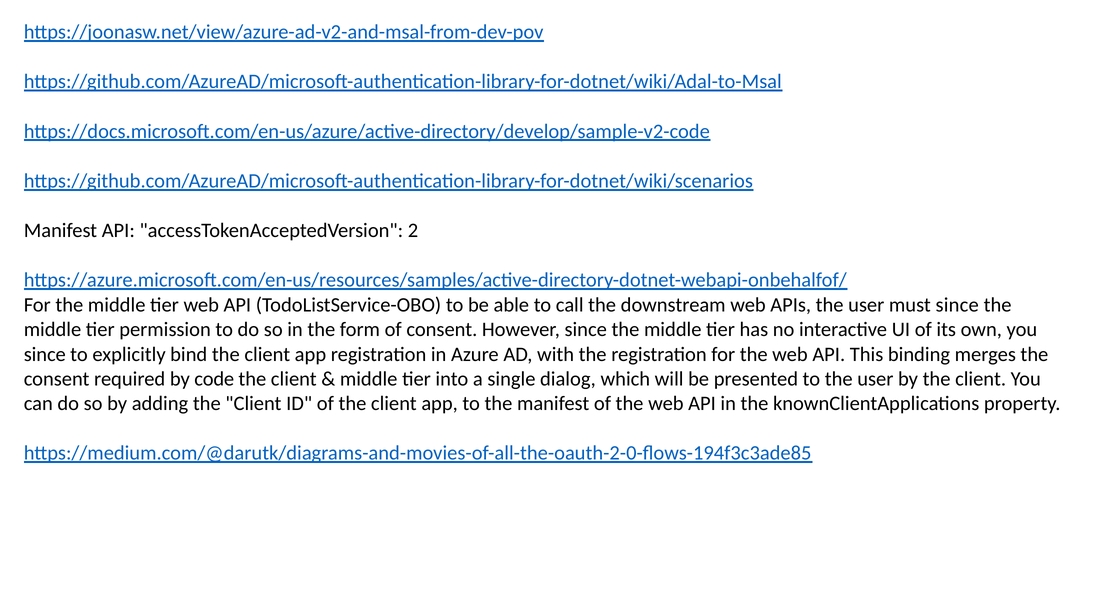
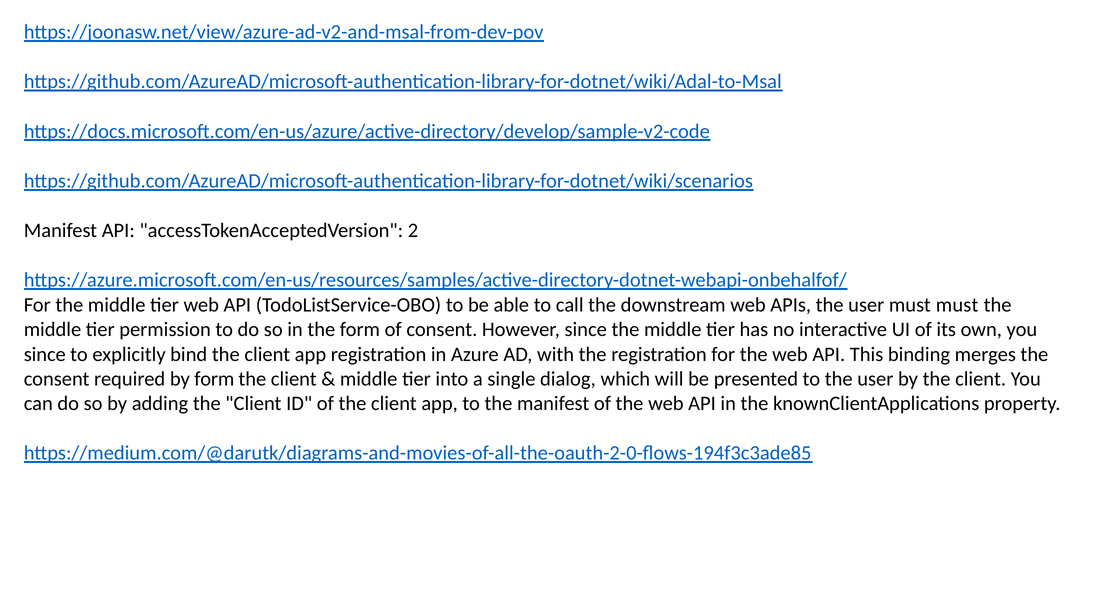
must since: since -> must
by code: code -> form
